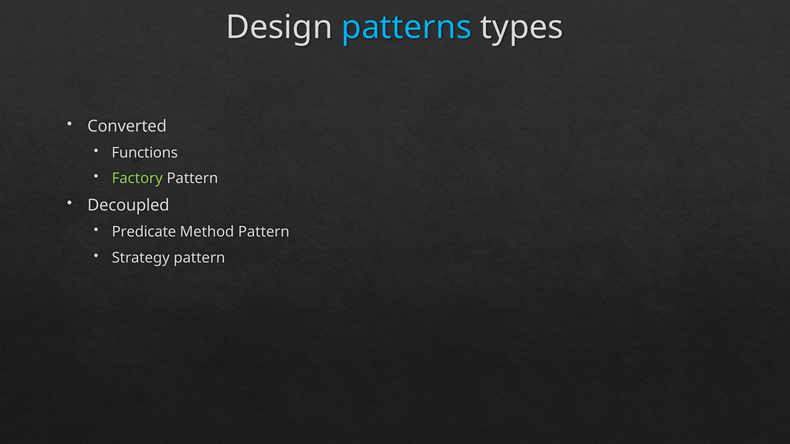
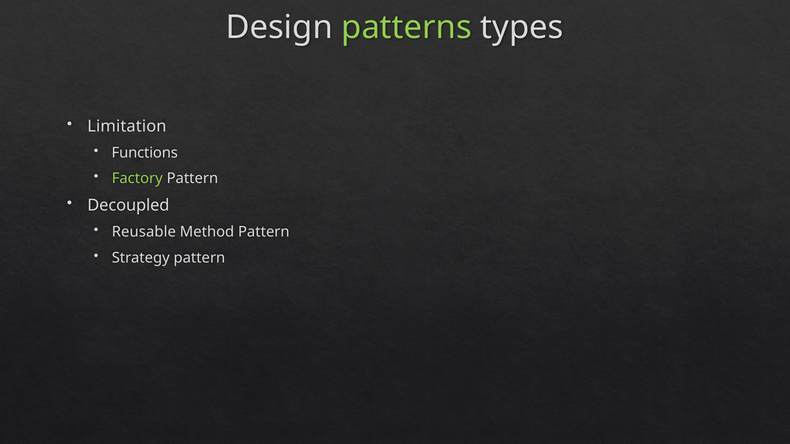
patterns colour: light blue -> light green
Converted: Converted -> Limitation
Predicate: Predicate -> Reusable
